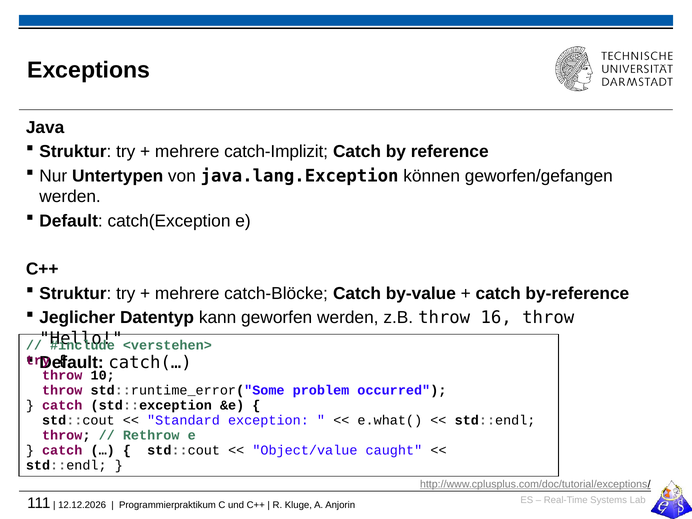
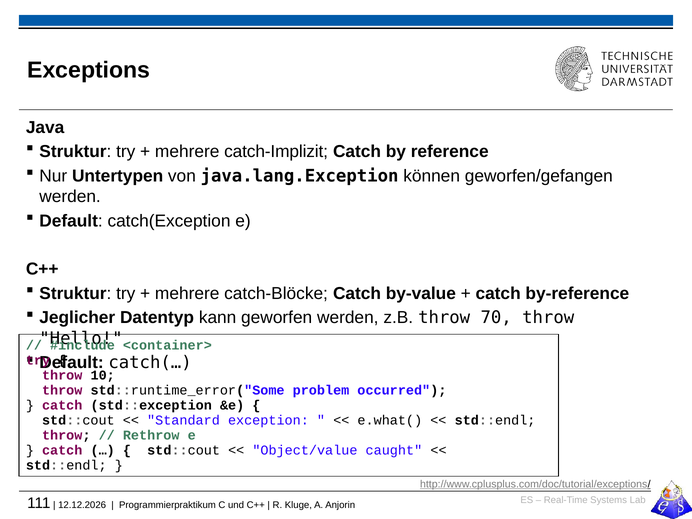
16: 16 -> 70
<verstehen>: <verstehen> -> <container>
